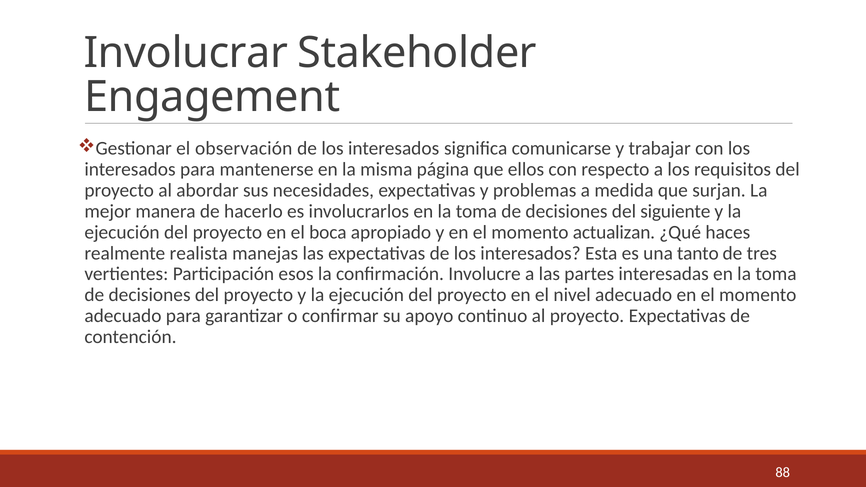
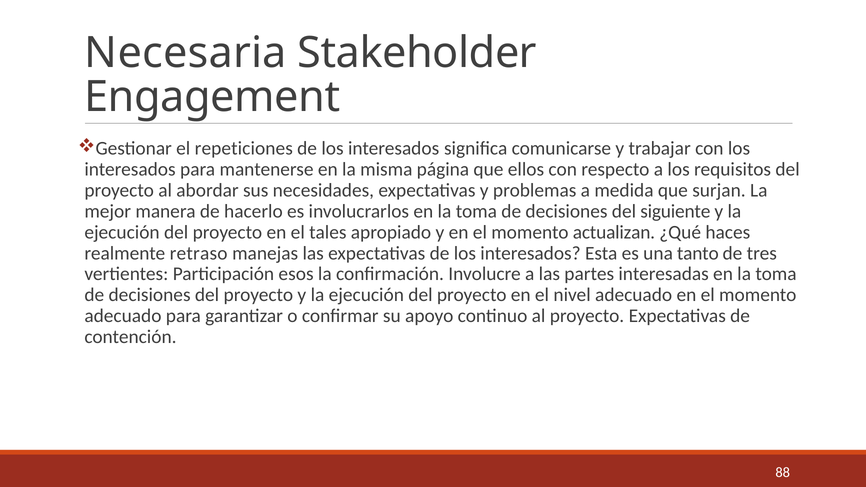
Involucrar: Involucrar -> Necesaria
observación: observación -> repeticiones
boca: boca -> tales
realista: realista -> retraso
